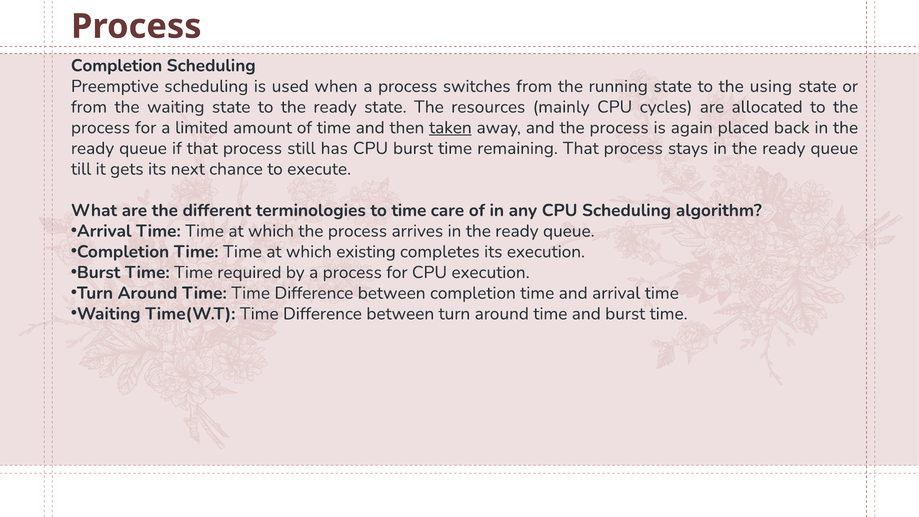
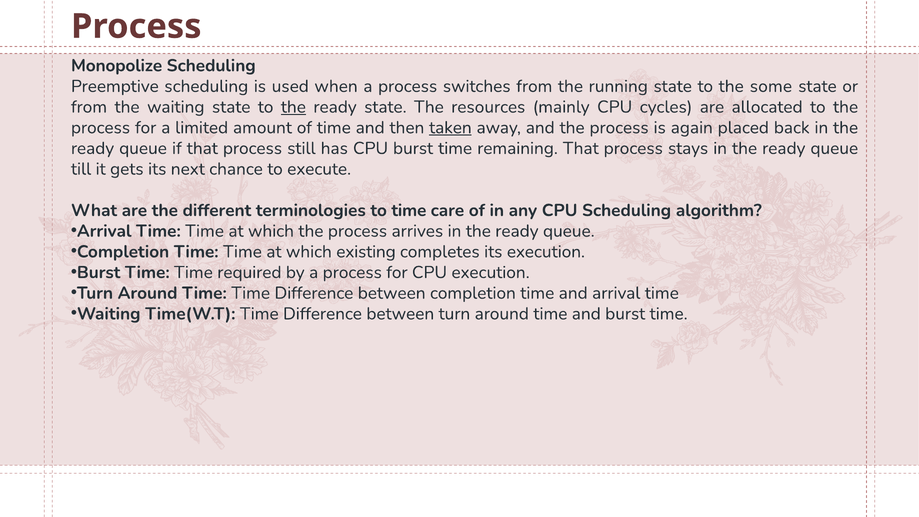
Completion at (117, 66): Completion -> Monopolize
using: using -> some
the at (293, 107) underline: none -> present
